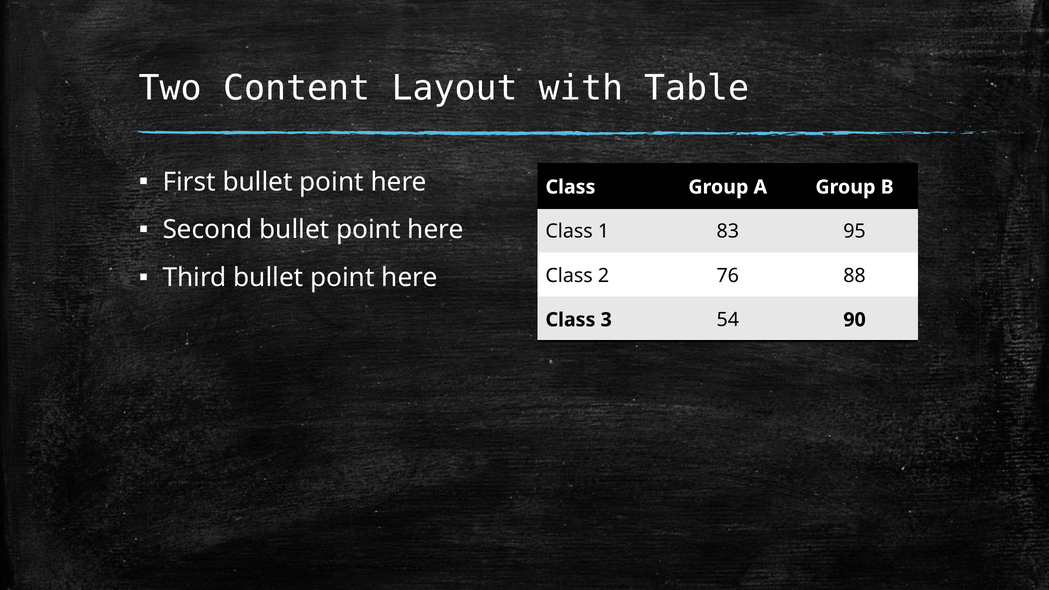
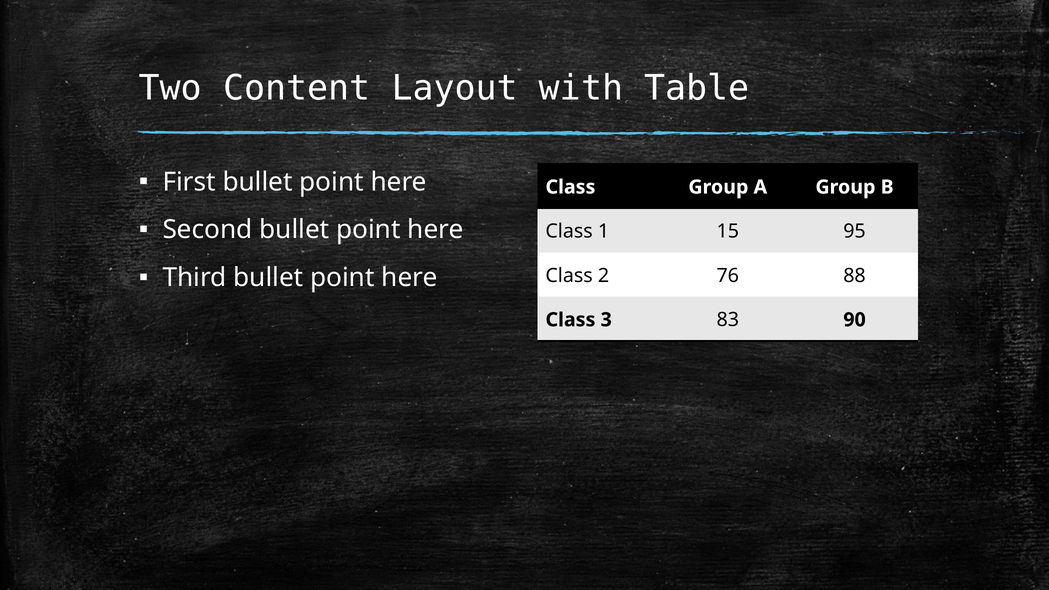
83: 83 -> 15
54: 54 -> 83
